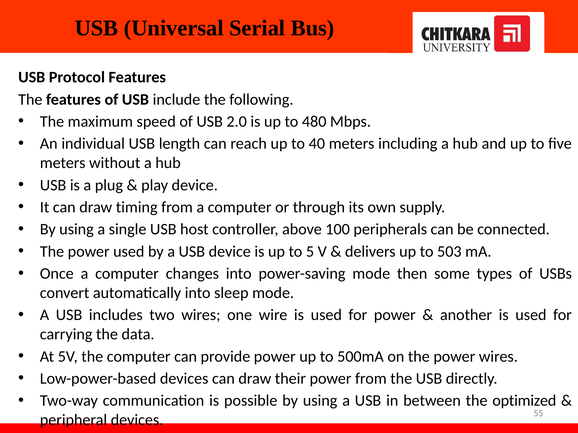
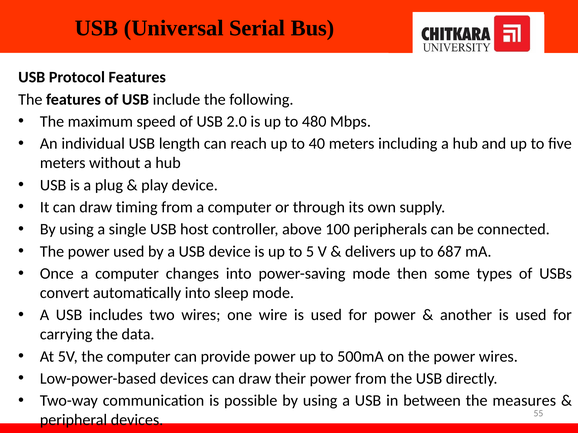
503: 503 -> 687
optimized: optimized -> measures
